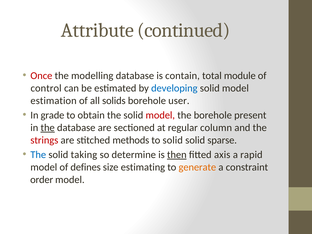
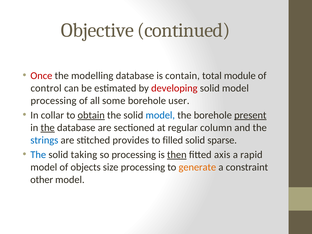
Attribute: Attribute -> Objective
developing colour: blue -> red
estimation at (54, 101): estimation -> processing
solids: solids -> some
grade: grade -> collar
obtain underline: none -> present
model at (160, 115) colour: red -> blue
present underline: none -> present
strings colour: red -> blue
methods: methods -> provides
to solid: solid -> filled
so determine: determine -> processing
defines: defines -> objects
size estimating: estimating -> processing
order: order -> other
